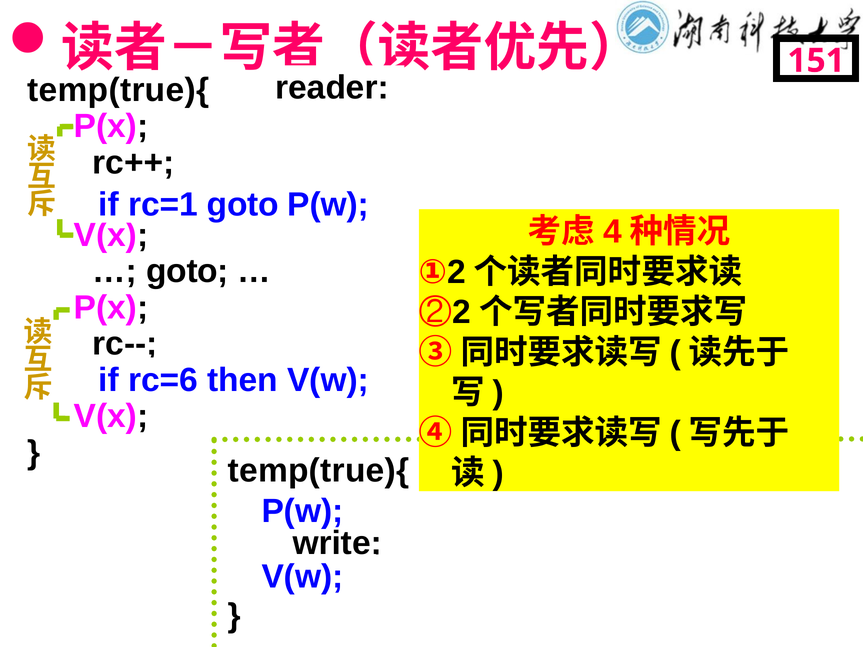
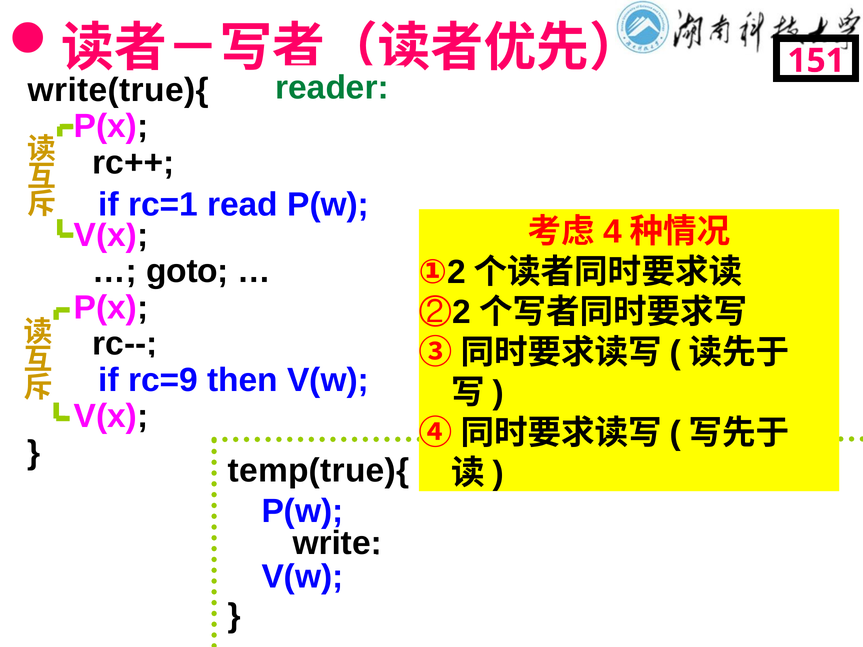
reader colour: black -> green
temp(true){ at (118, 90): temp(true){ -> write(true){
rc=1 goto: goto -> read
rc=6: rc=6 -> rc=9
